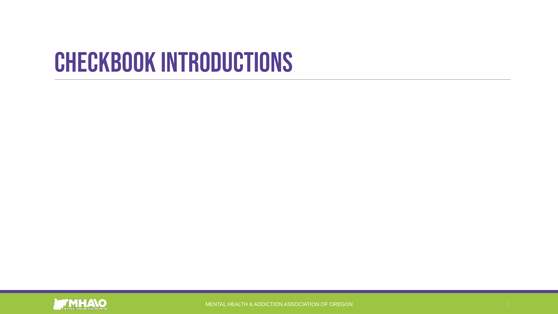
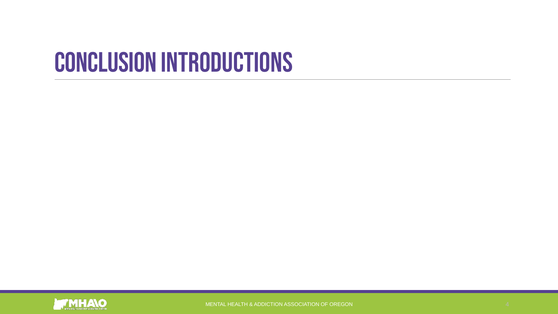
Checkbook: Checkbook -> Conclusion
